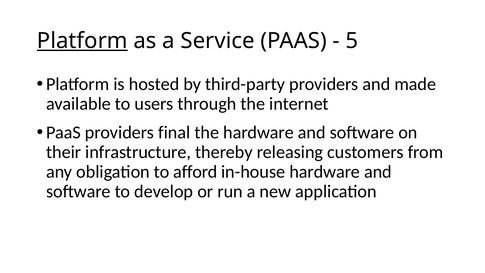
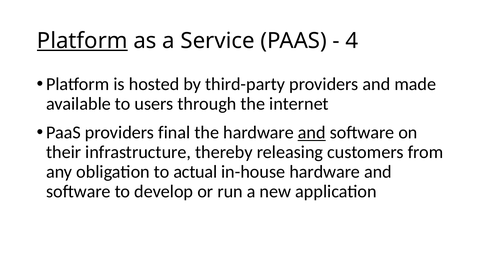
5: 5 -> 4
and at (312, 133) underline: none -> present
afford: afford -> actual
